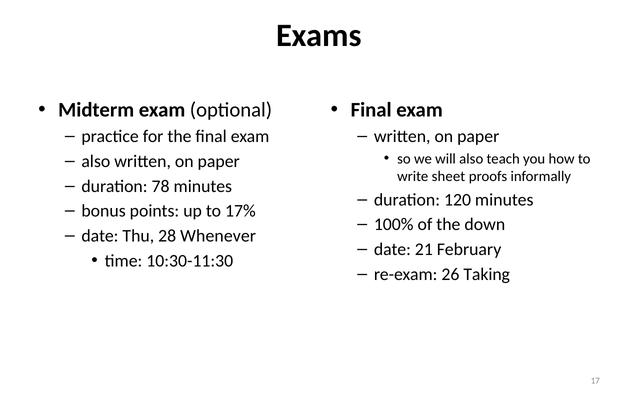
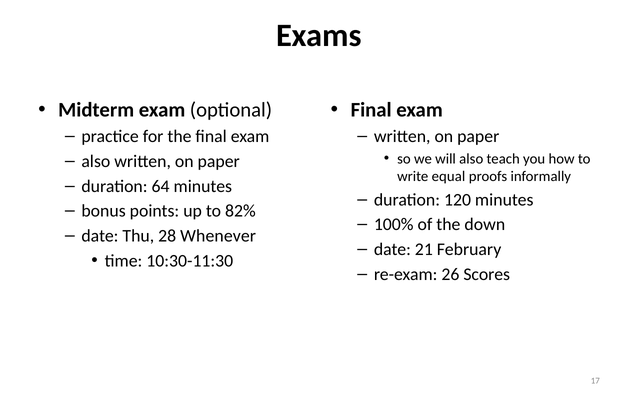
sheet: sheet -> equal
78: 78 -> 64
17%: 17% -> 82%
Taking: Taking -> Scores
